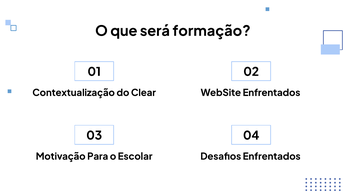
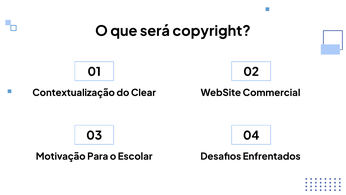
formação: formação -> copyright
WebSite Enfrentados: Enfrentados -> Commercial
